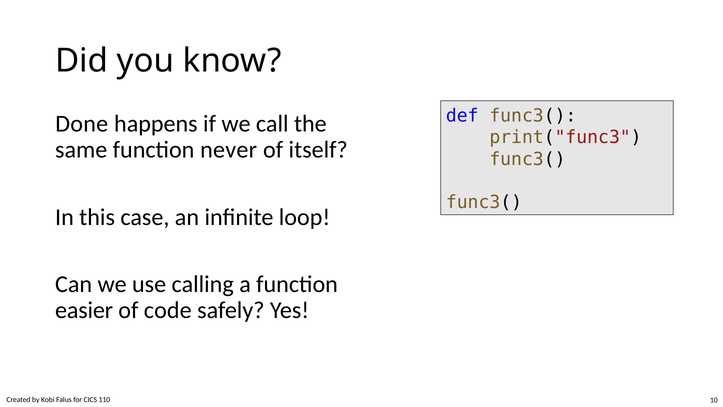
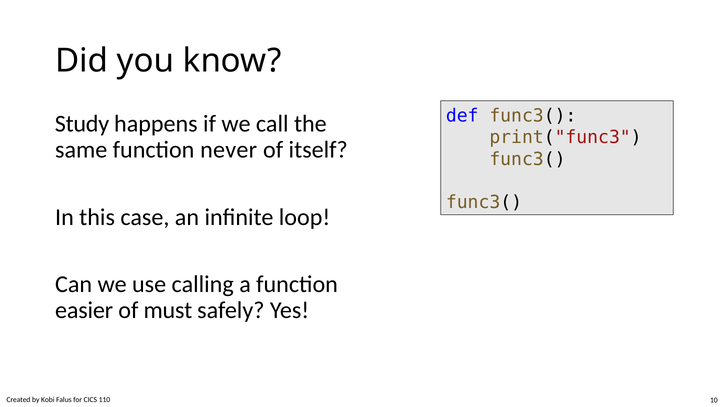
Done: Done -> Study
code: code -> must
